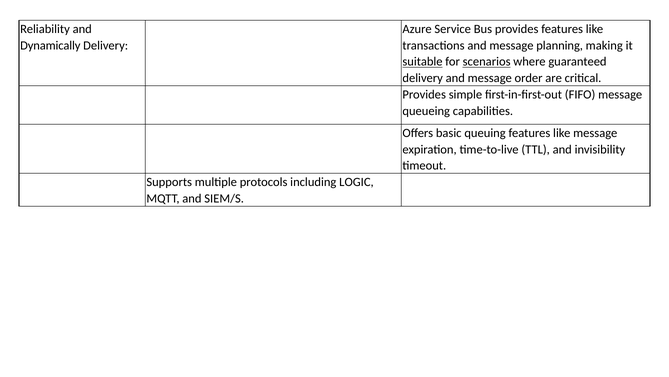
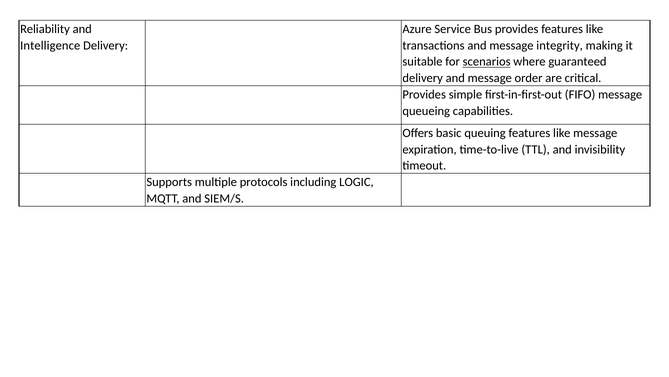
Dynamically: Dynamically -> Intelligence
planning: planning -> integrity
suitable underline: present -> none
